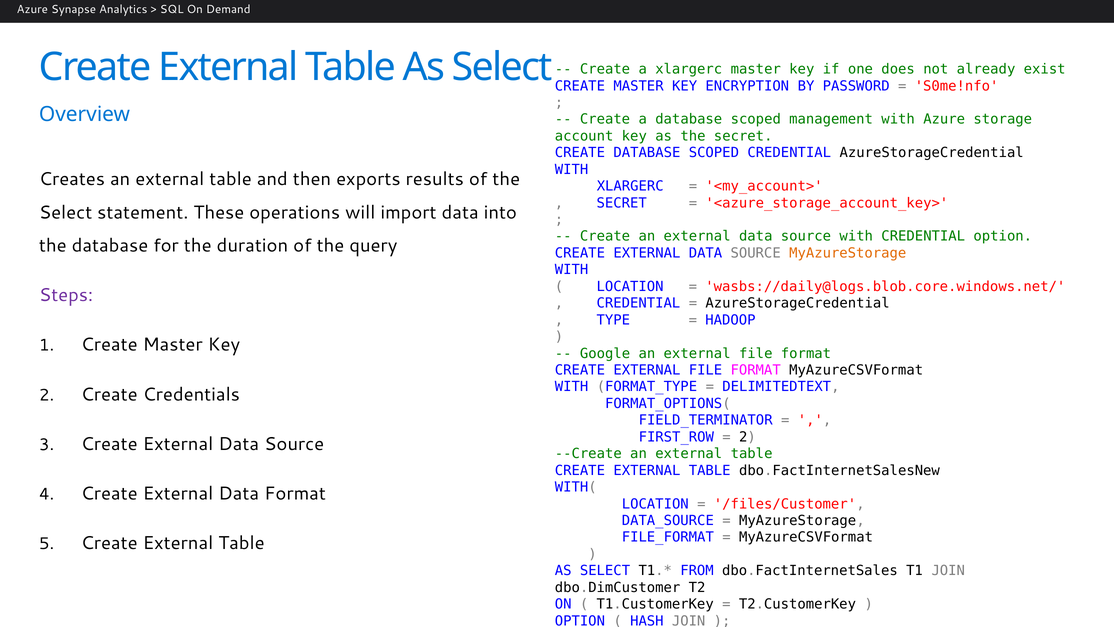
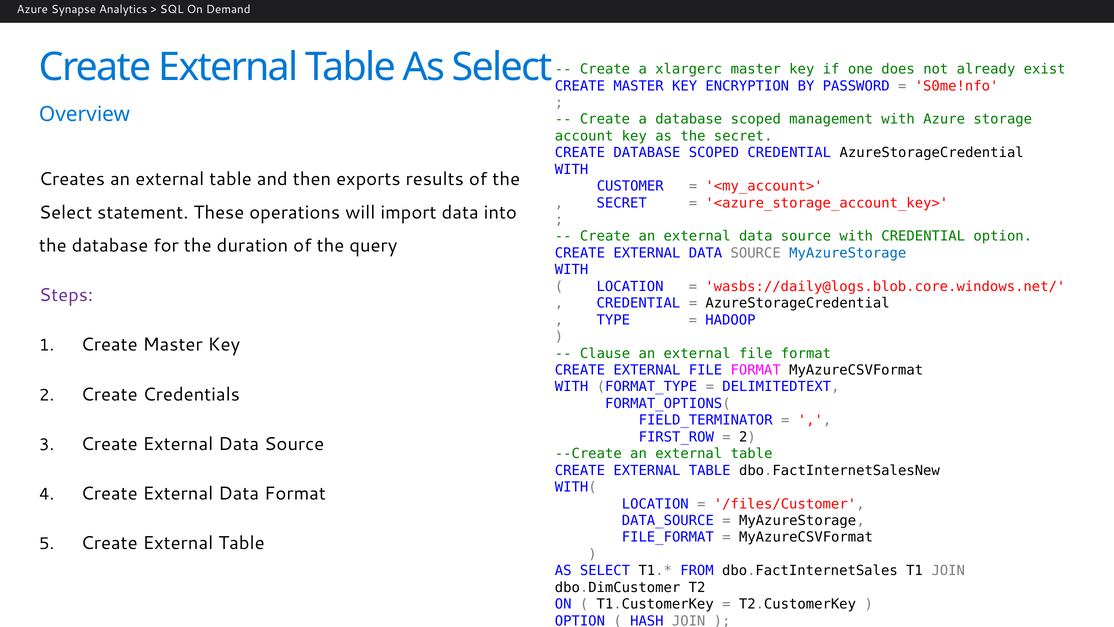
XLARGERC at (630, 186): XLARGERC -> CUSTOMER
MyAzureStorage at (848, 253) colour: orange -> blue
Google: Google -> Clause
